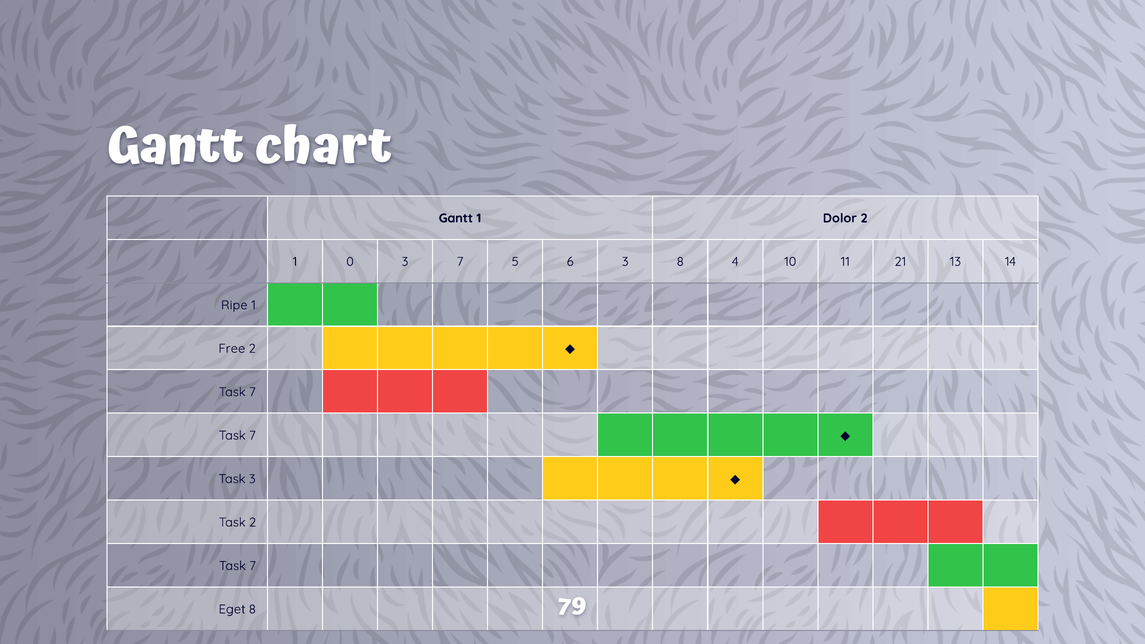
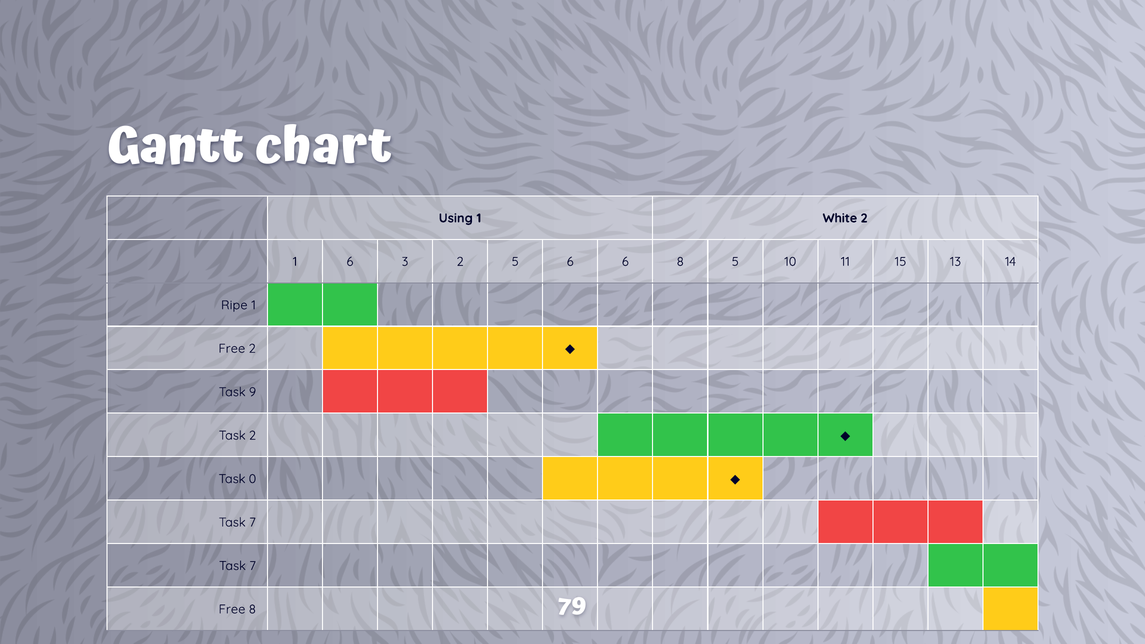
Gantt at (456, 218): Gantt -> Using
Dolor: Dolor -> White
1 0: 0 -> 6
3 7: 7 -> 2
6 3: 3 -> 6
8 4: 4 -> 5
21: 21 -> 15
7 at (252, 392): 7 -> 9
7 at (252, 436): 7 -> 2
Task 3: 3 -> 0
2 at (253, 522): 2 -> 7
Eget at (232, 609): Eget -> Free
